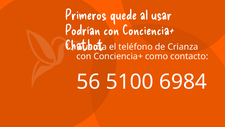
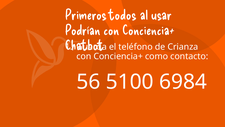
quede: quede -> todos
